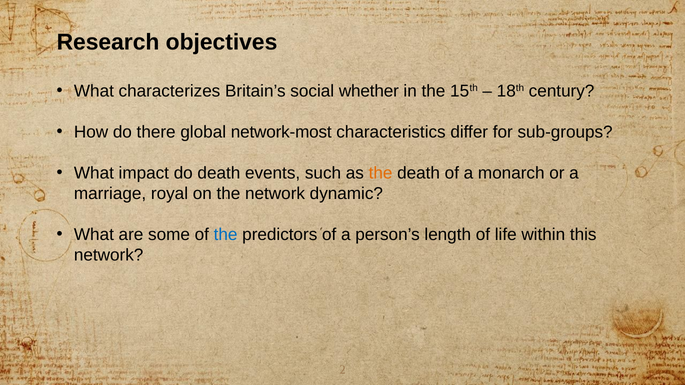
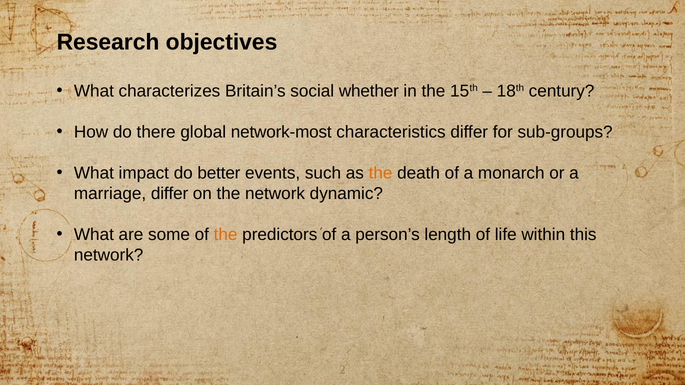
do death: death -> better
marriage royal: royal -> differ
the at (226, 235) colour: blue -> orange
